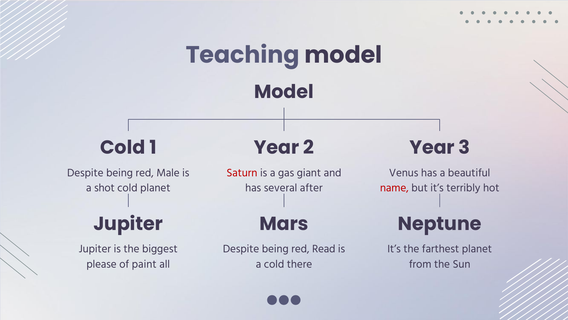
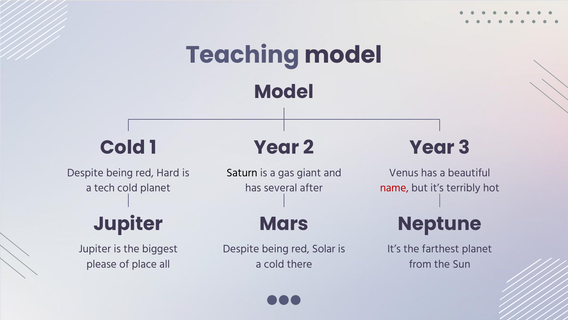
Male: Male -> Hard
Saturn colour: red -> black
shot: shot -> tech
Read: Read -> Solar
paint: paint -> place
